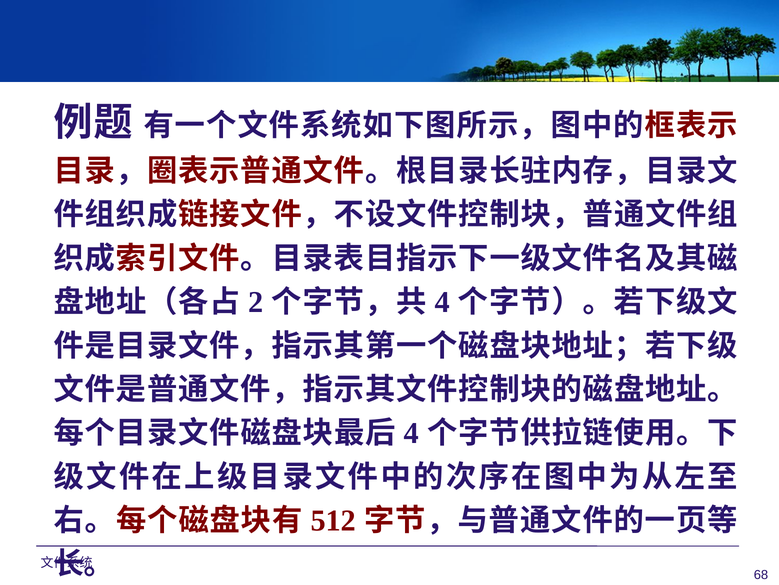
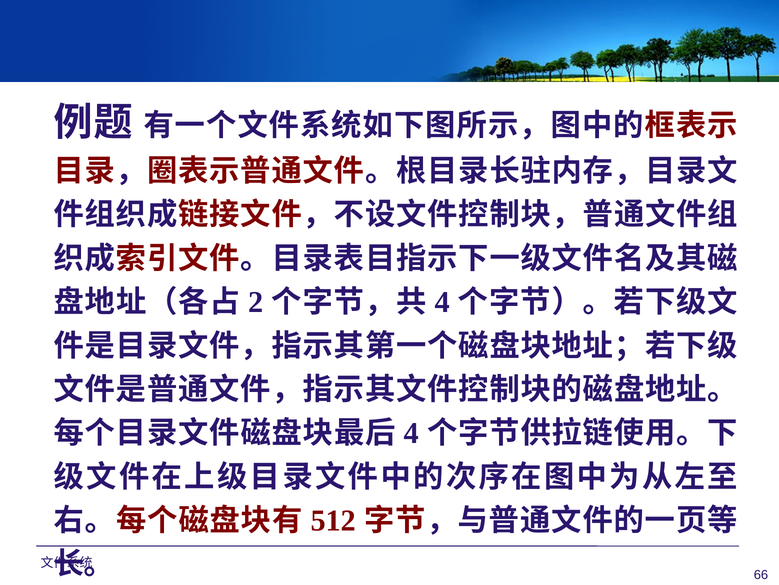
68: 68 -> 66
